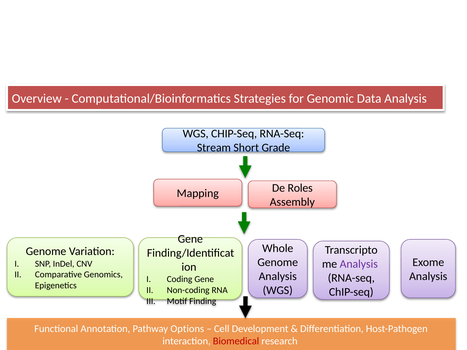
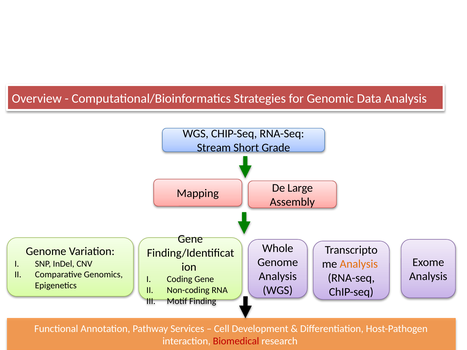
Roles: Roles -> Large
Analysis at (359, 264) colour: purple -> orange
Options: Options -> Services
